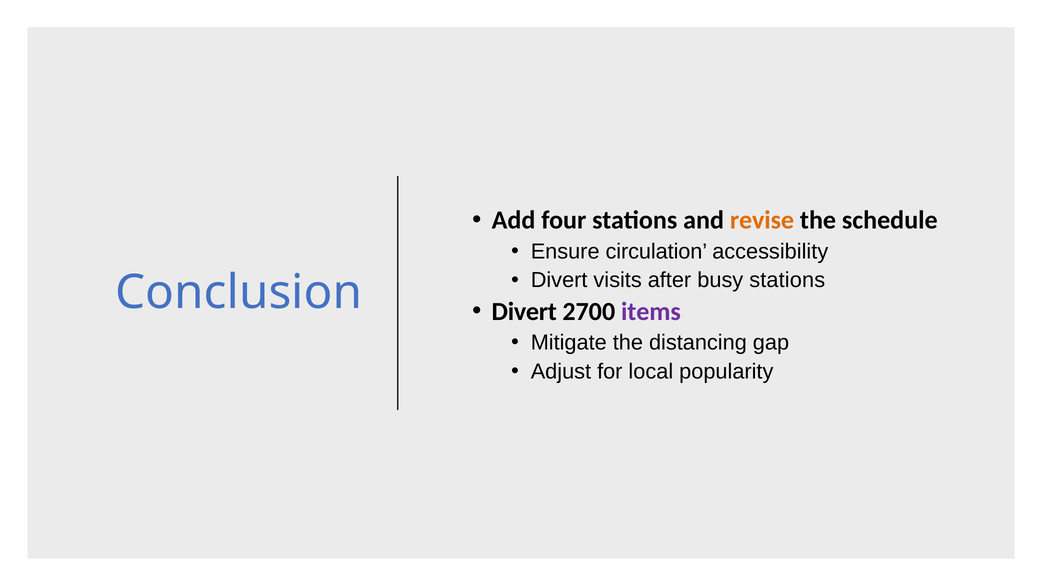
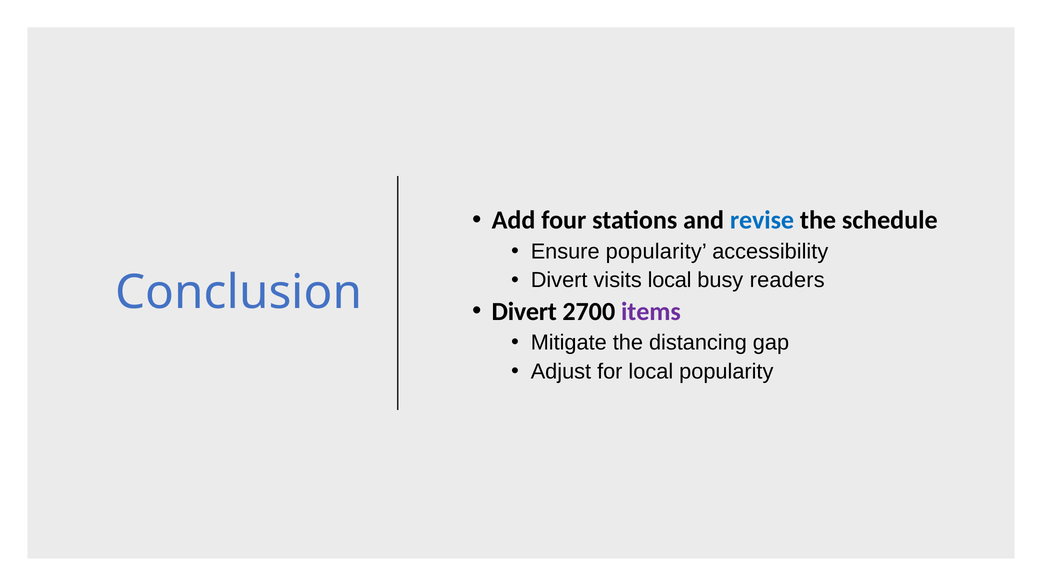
revise colour: orange -> blue
Ensure circulation: circulation -> popularity
visits after: after -> local
busy stations: stations -> readers
